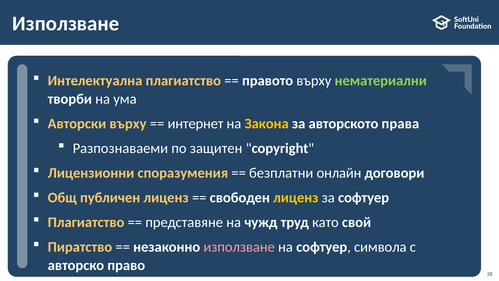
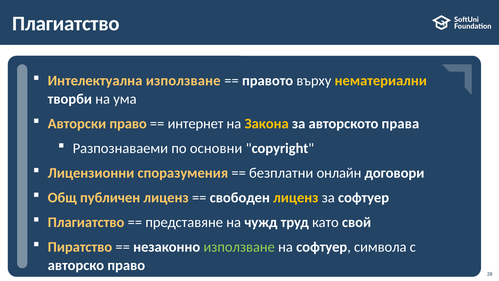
Използване at (66, 24): Използване -> Плагиатство
Интелектуална плагиатство: плагиатство -> използване
нематериални colour: light green -> yellow
Авторски върху: върху -> право
защитен: защитен -> основни
използване at (239, 247) colour: pink -> light green
